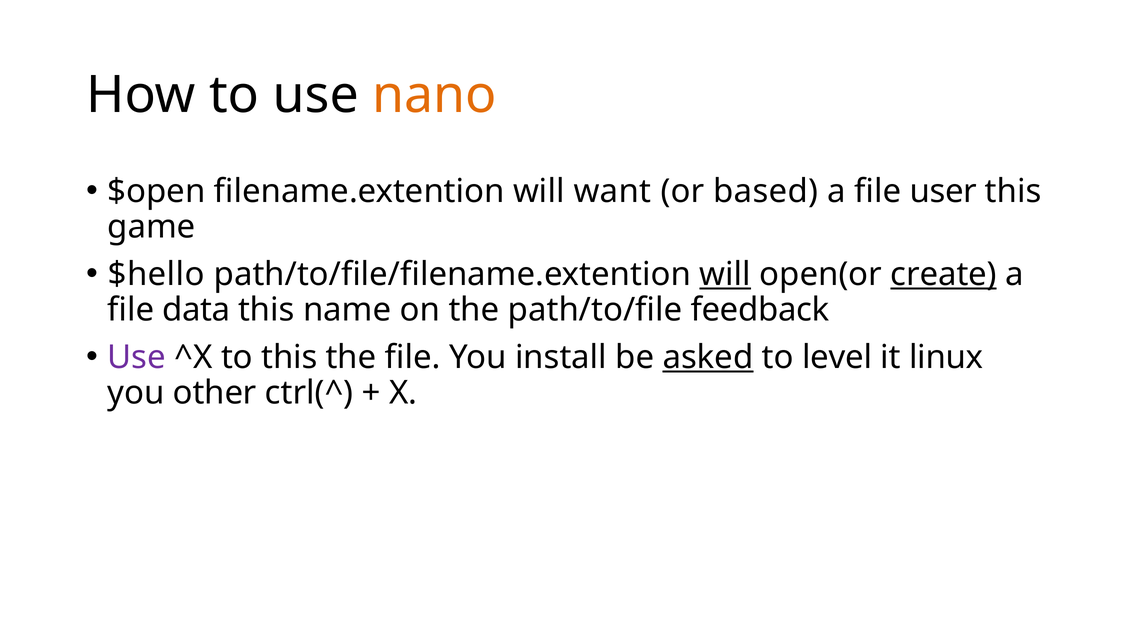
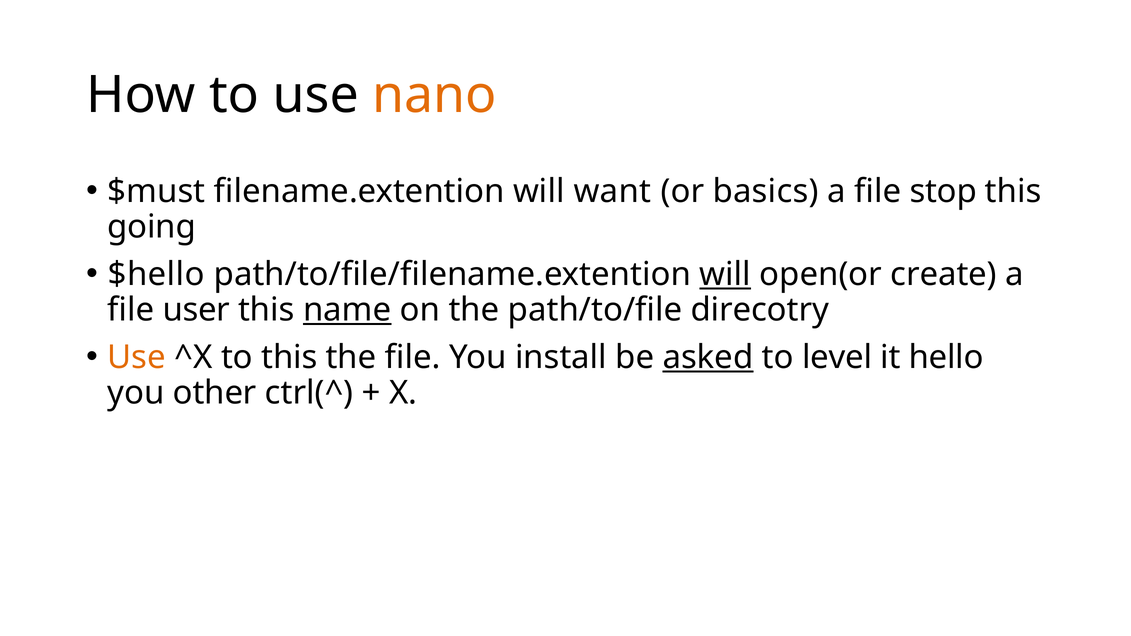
$open: $open -> $must
based: based -> basics
user: user -> stop
game: game -> going
create underline: present -> none
data: data -> user
name underline: none -> present
feedback: feedback -> direcotry
Use at (137, 357) colour: purple -> orange
linux: linux -> hello
